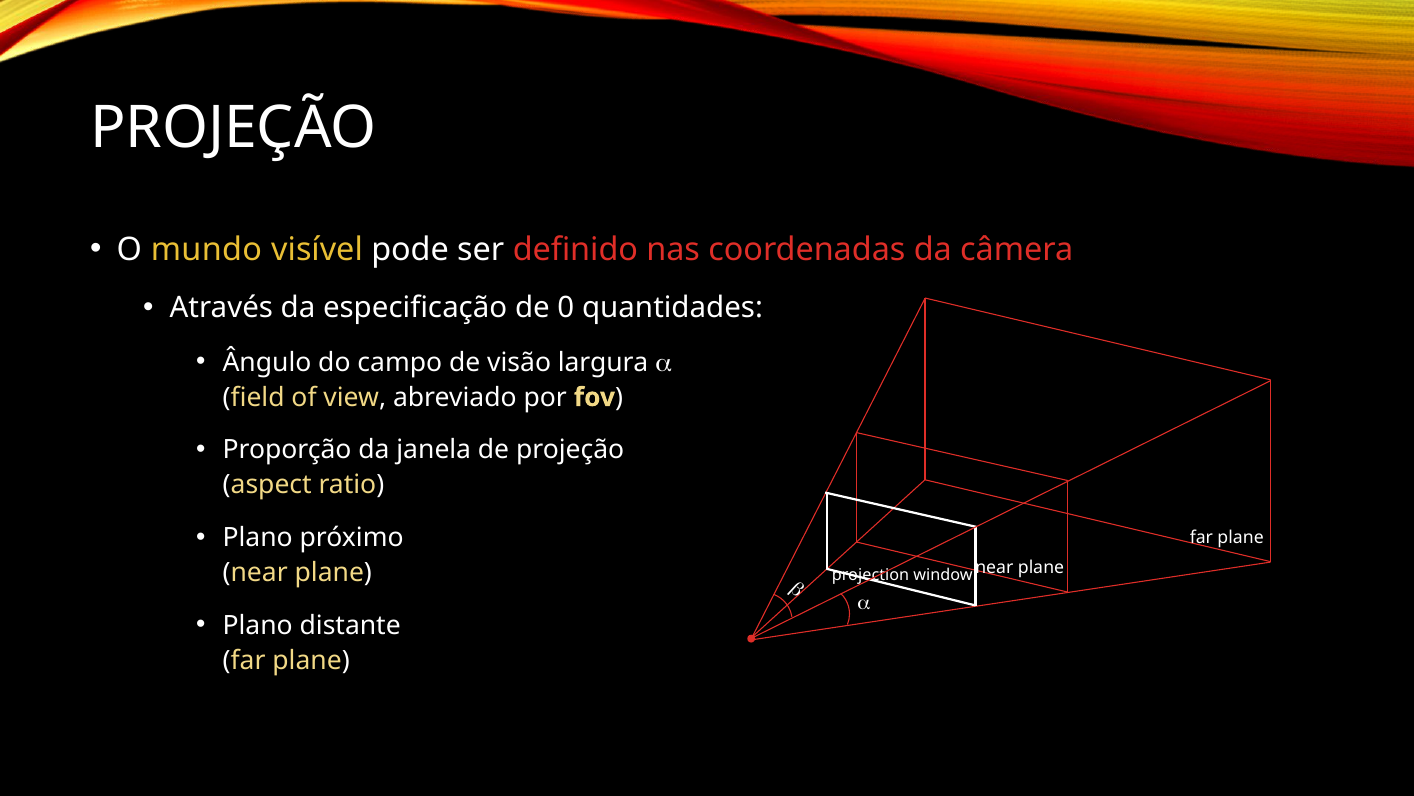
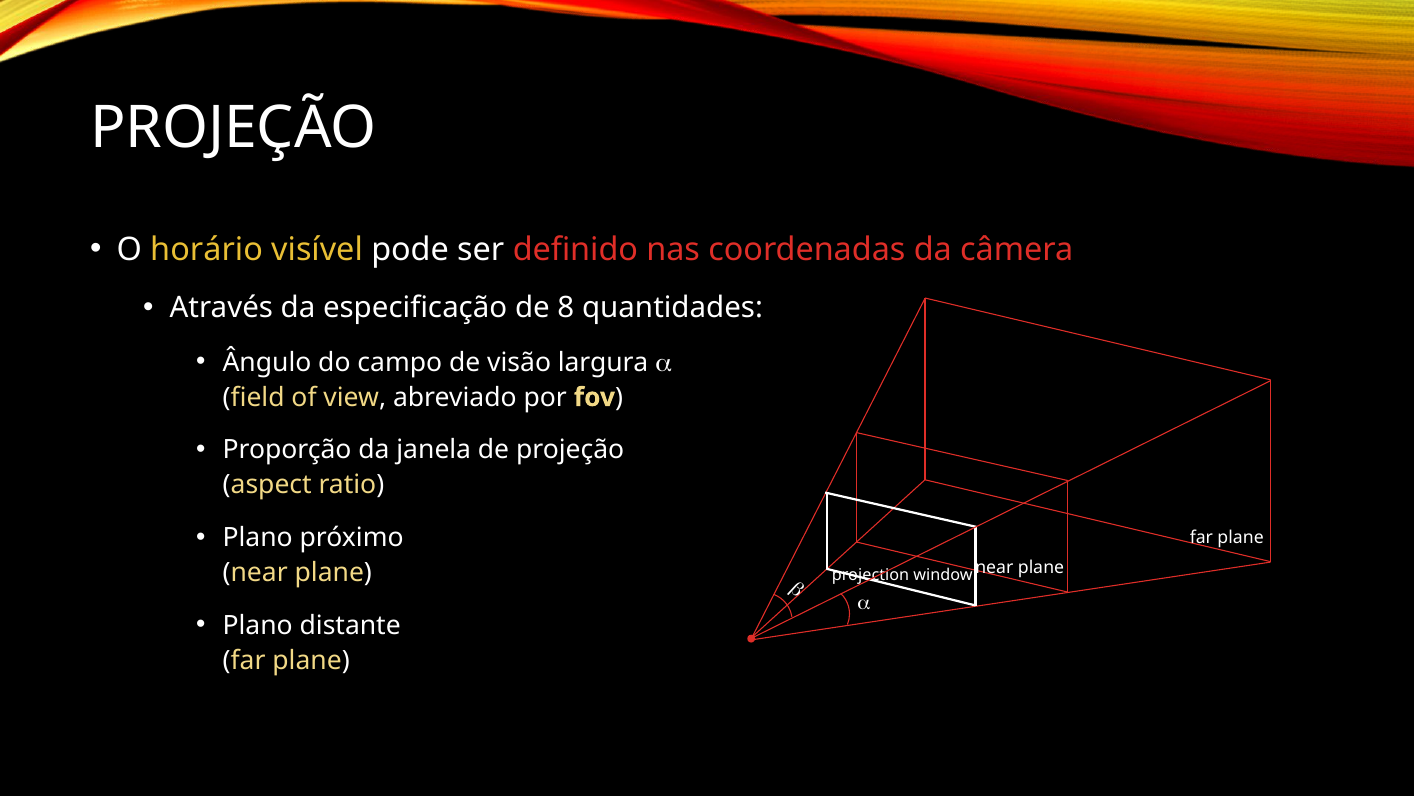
mundo: mundo -> horário
0: 0 -> 8
